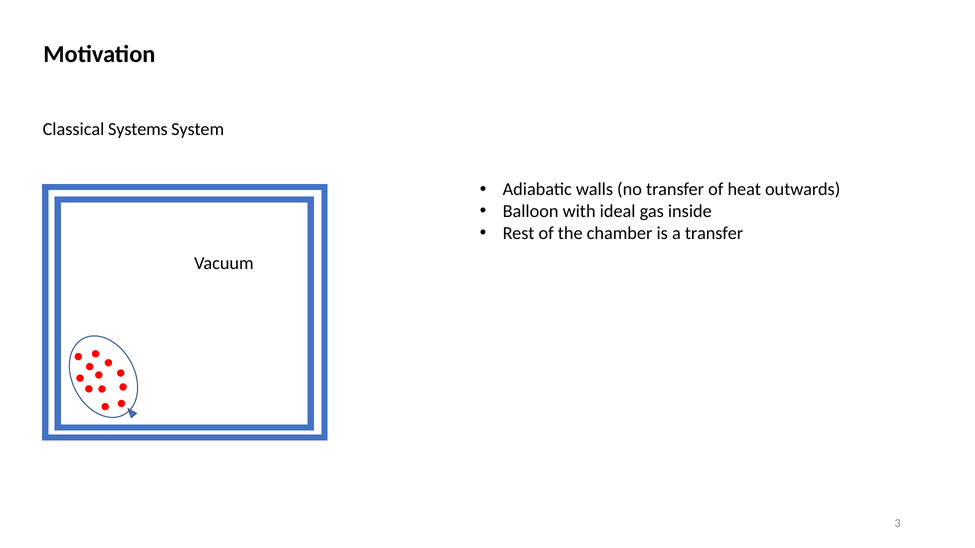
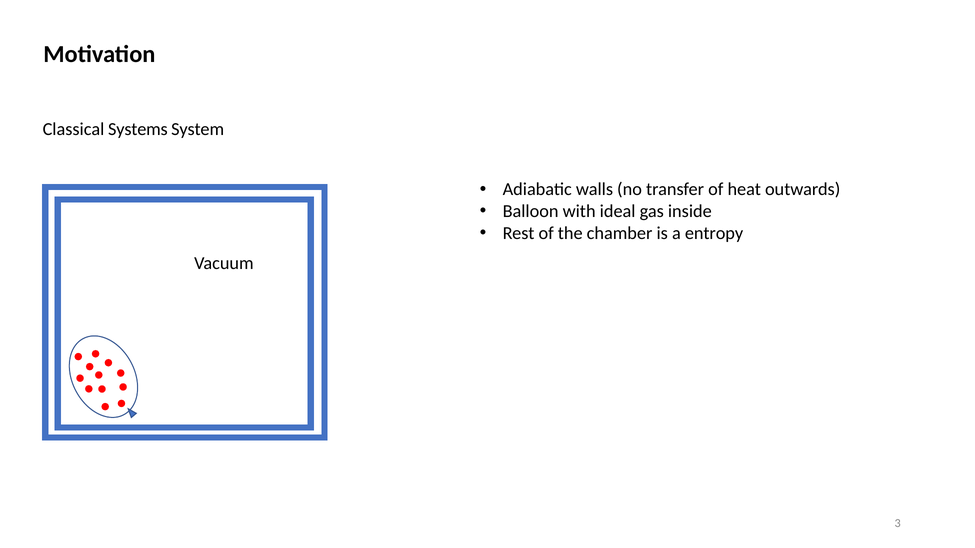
a transfer: transfer -> entropy
